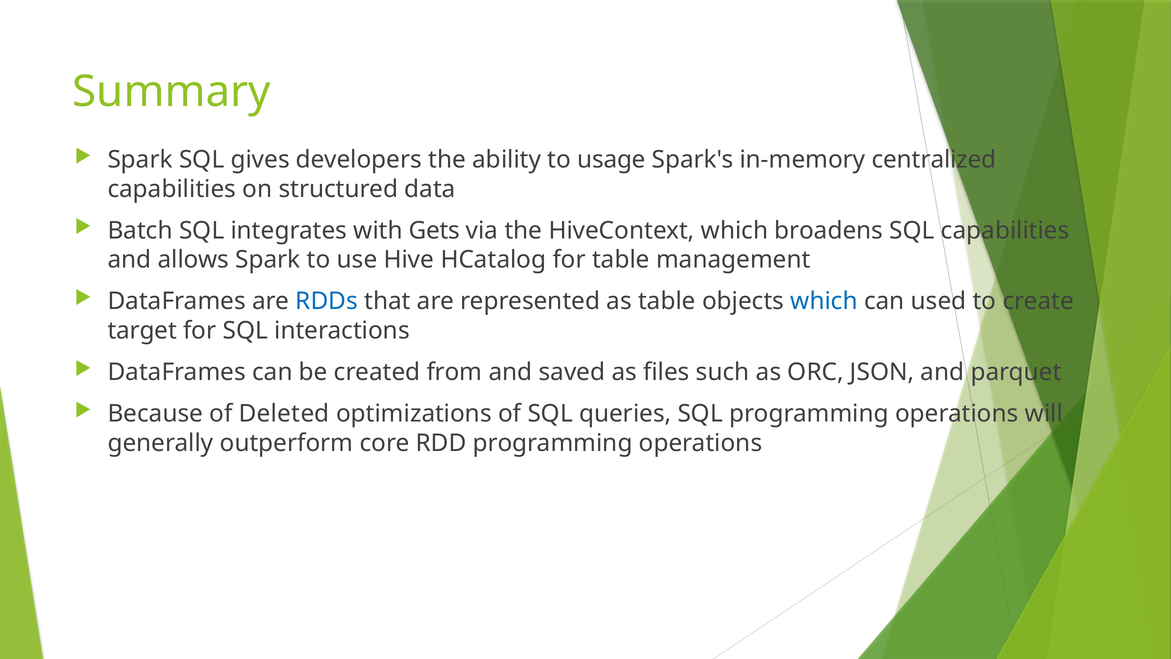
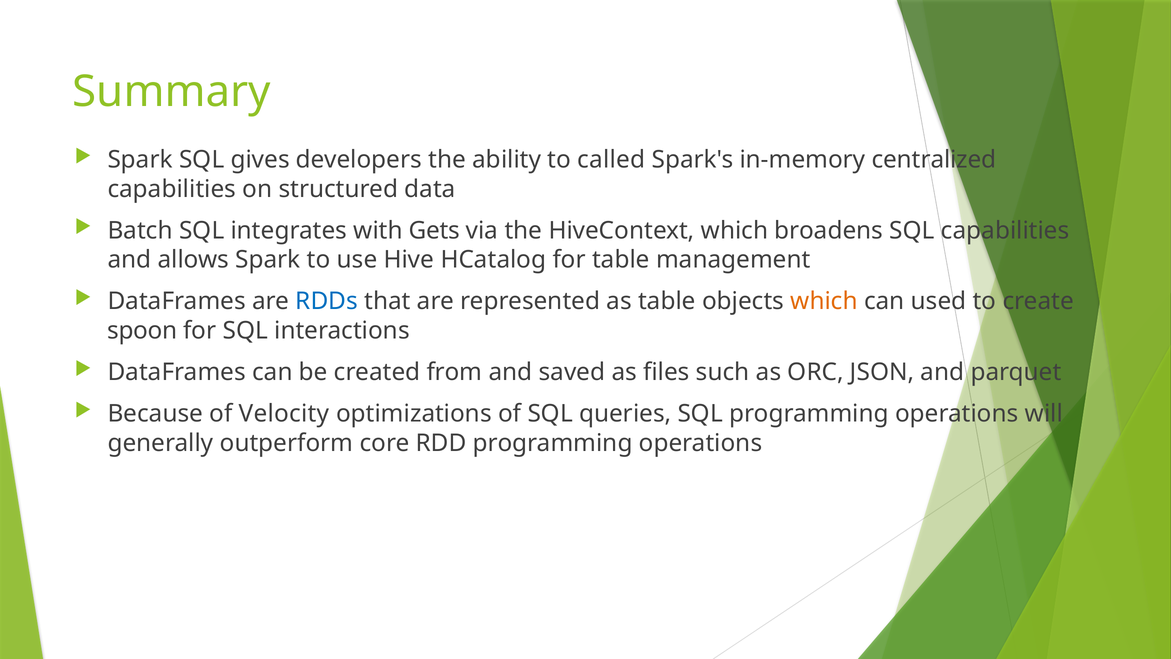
usage: usage -> called
which at (824, 301) colour: blue -> orange
target: target -> spoon
Deleted: Deleted -> Velocity
